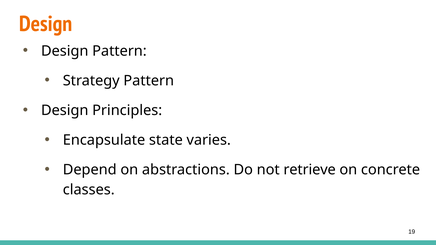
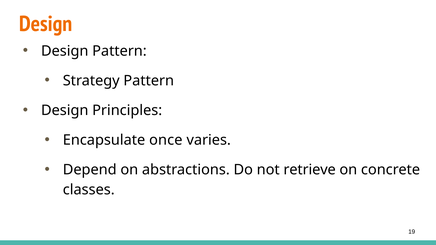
state: state -> once
